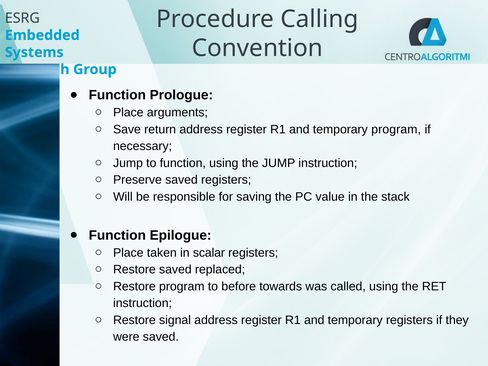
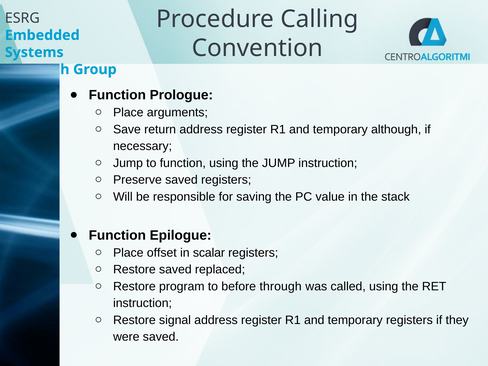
temporary program: program -> although
taken: taken -> offset
towards: towards -> through
